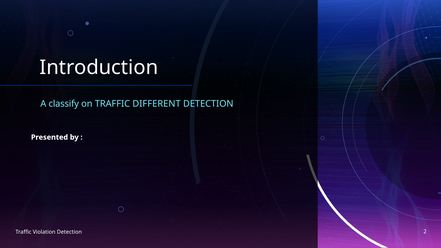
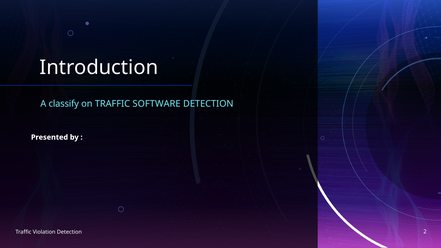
DIFFERENT: DIFFERENT -> SOFTWARE
